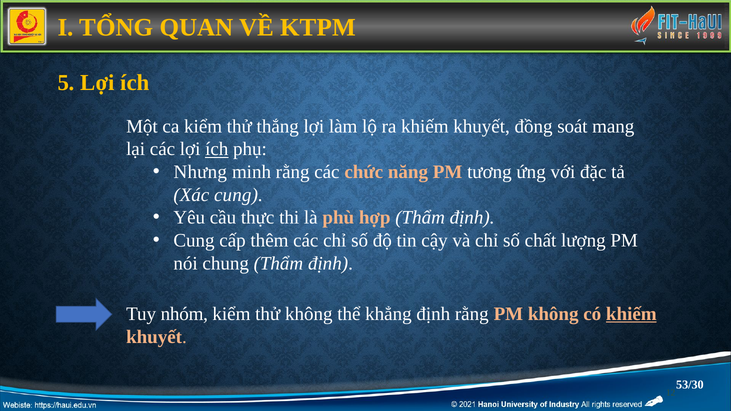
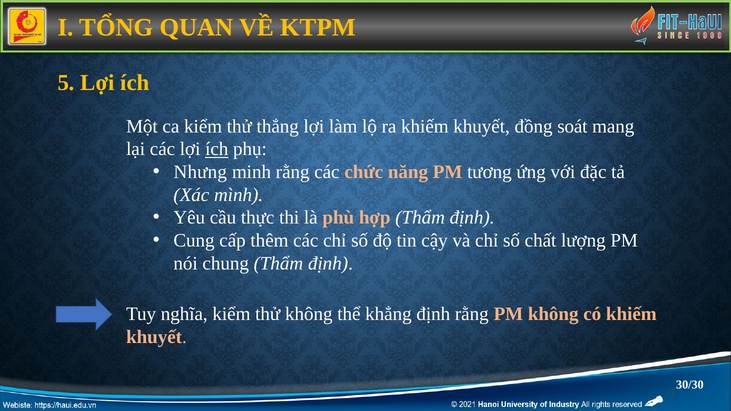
Xác cung: cung -> mình
nhóm: nhóm -> nghĩa
khiếm at (631, 314) underline: present -> none
53/30: 53/30 -> 30/30
